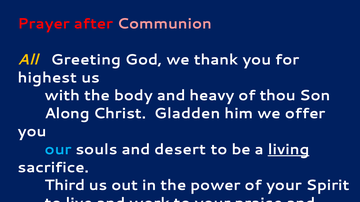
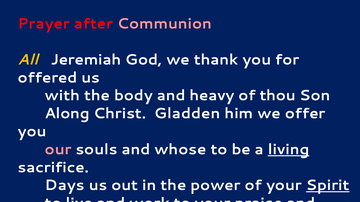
Greeting: Greeting -> Jeremiah
highest: highest -> offered
our colour: light blue -> pink
desert: desert -> whose
Third: Third -> Days
Spirit underline: none -> present
